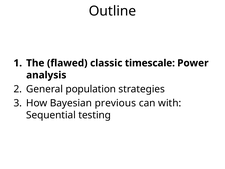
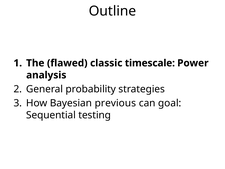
population: population -> probability
with: with -> goal
